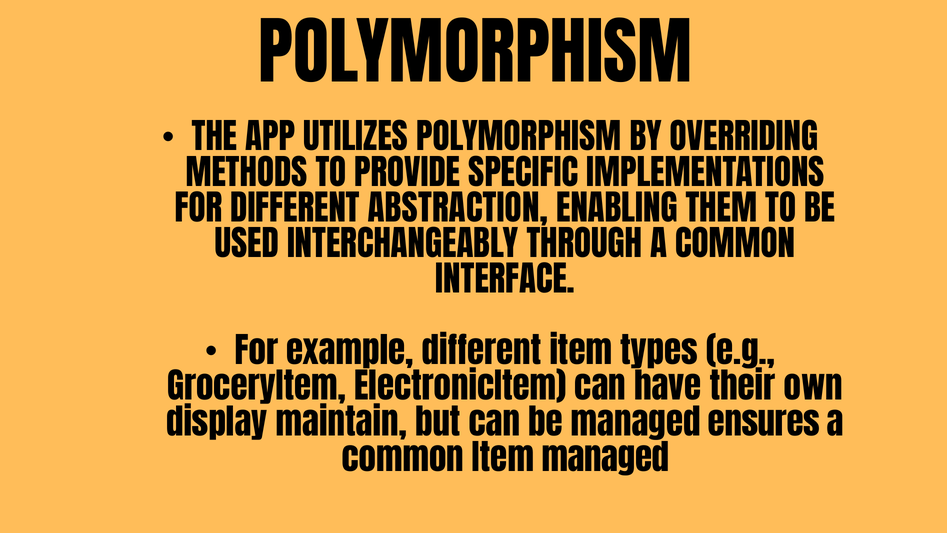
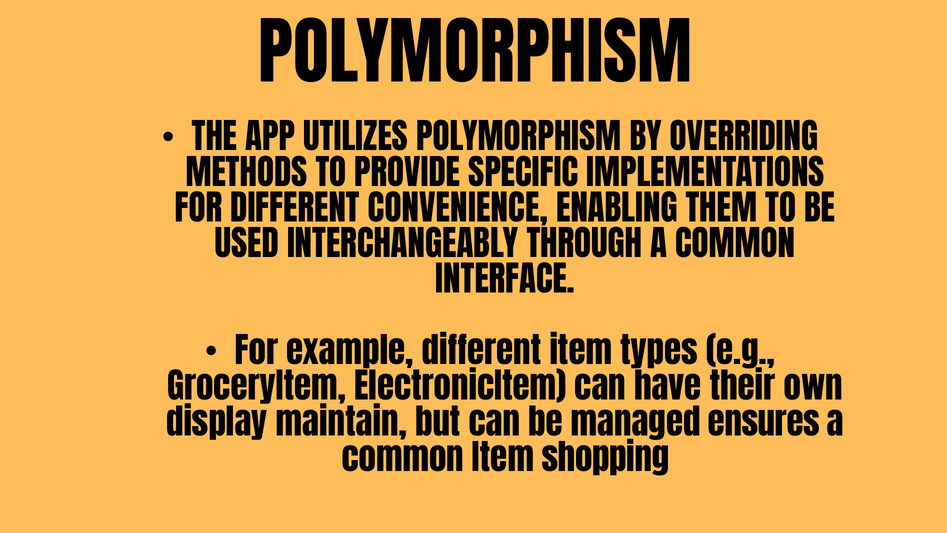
ABSTRACTION: ABSTRACTION -> CONVENIENCE
Item managed: managed -> shopping
